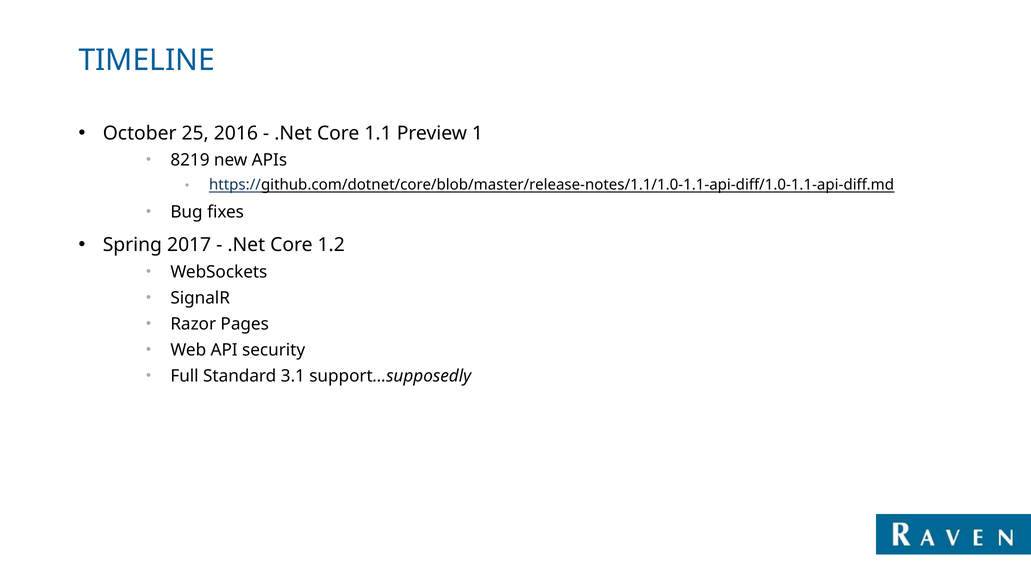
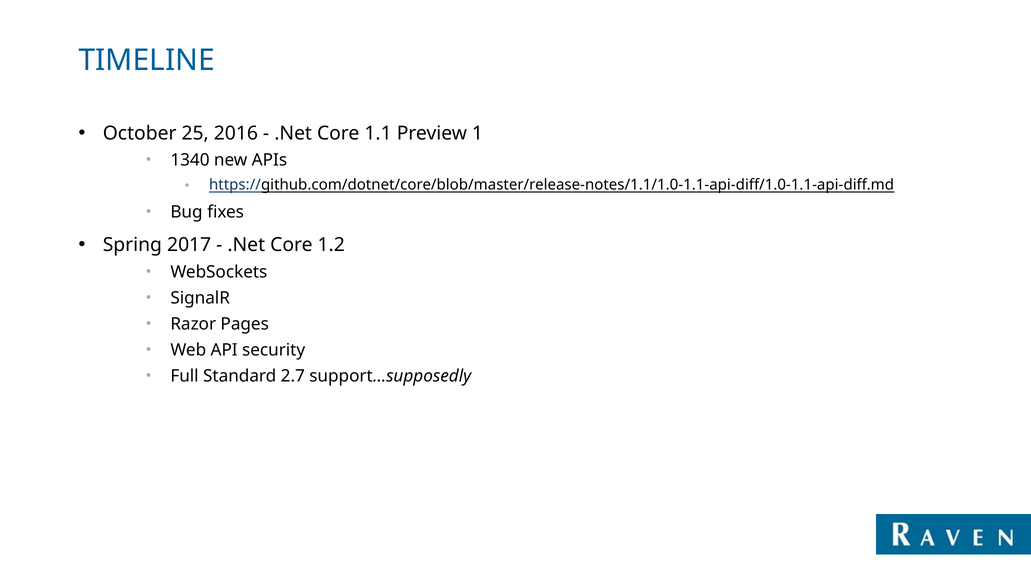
8219: 8219 -> 1340
3.1: 3.1 -> 2.7
